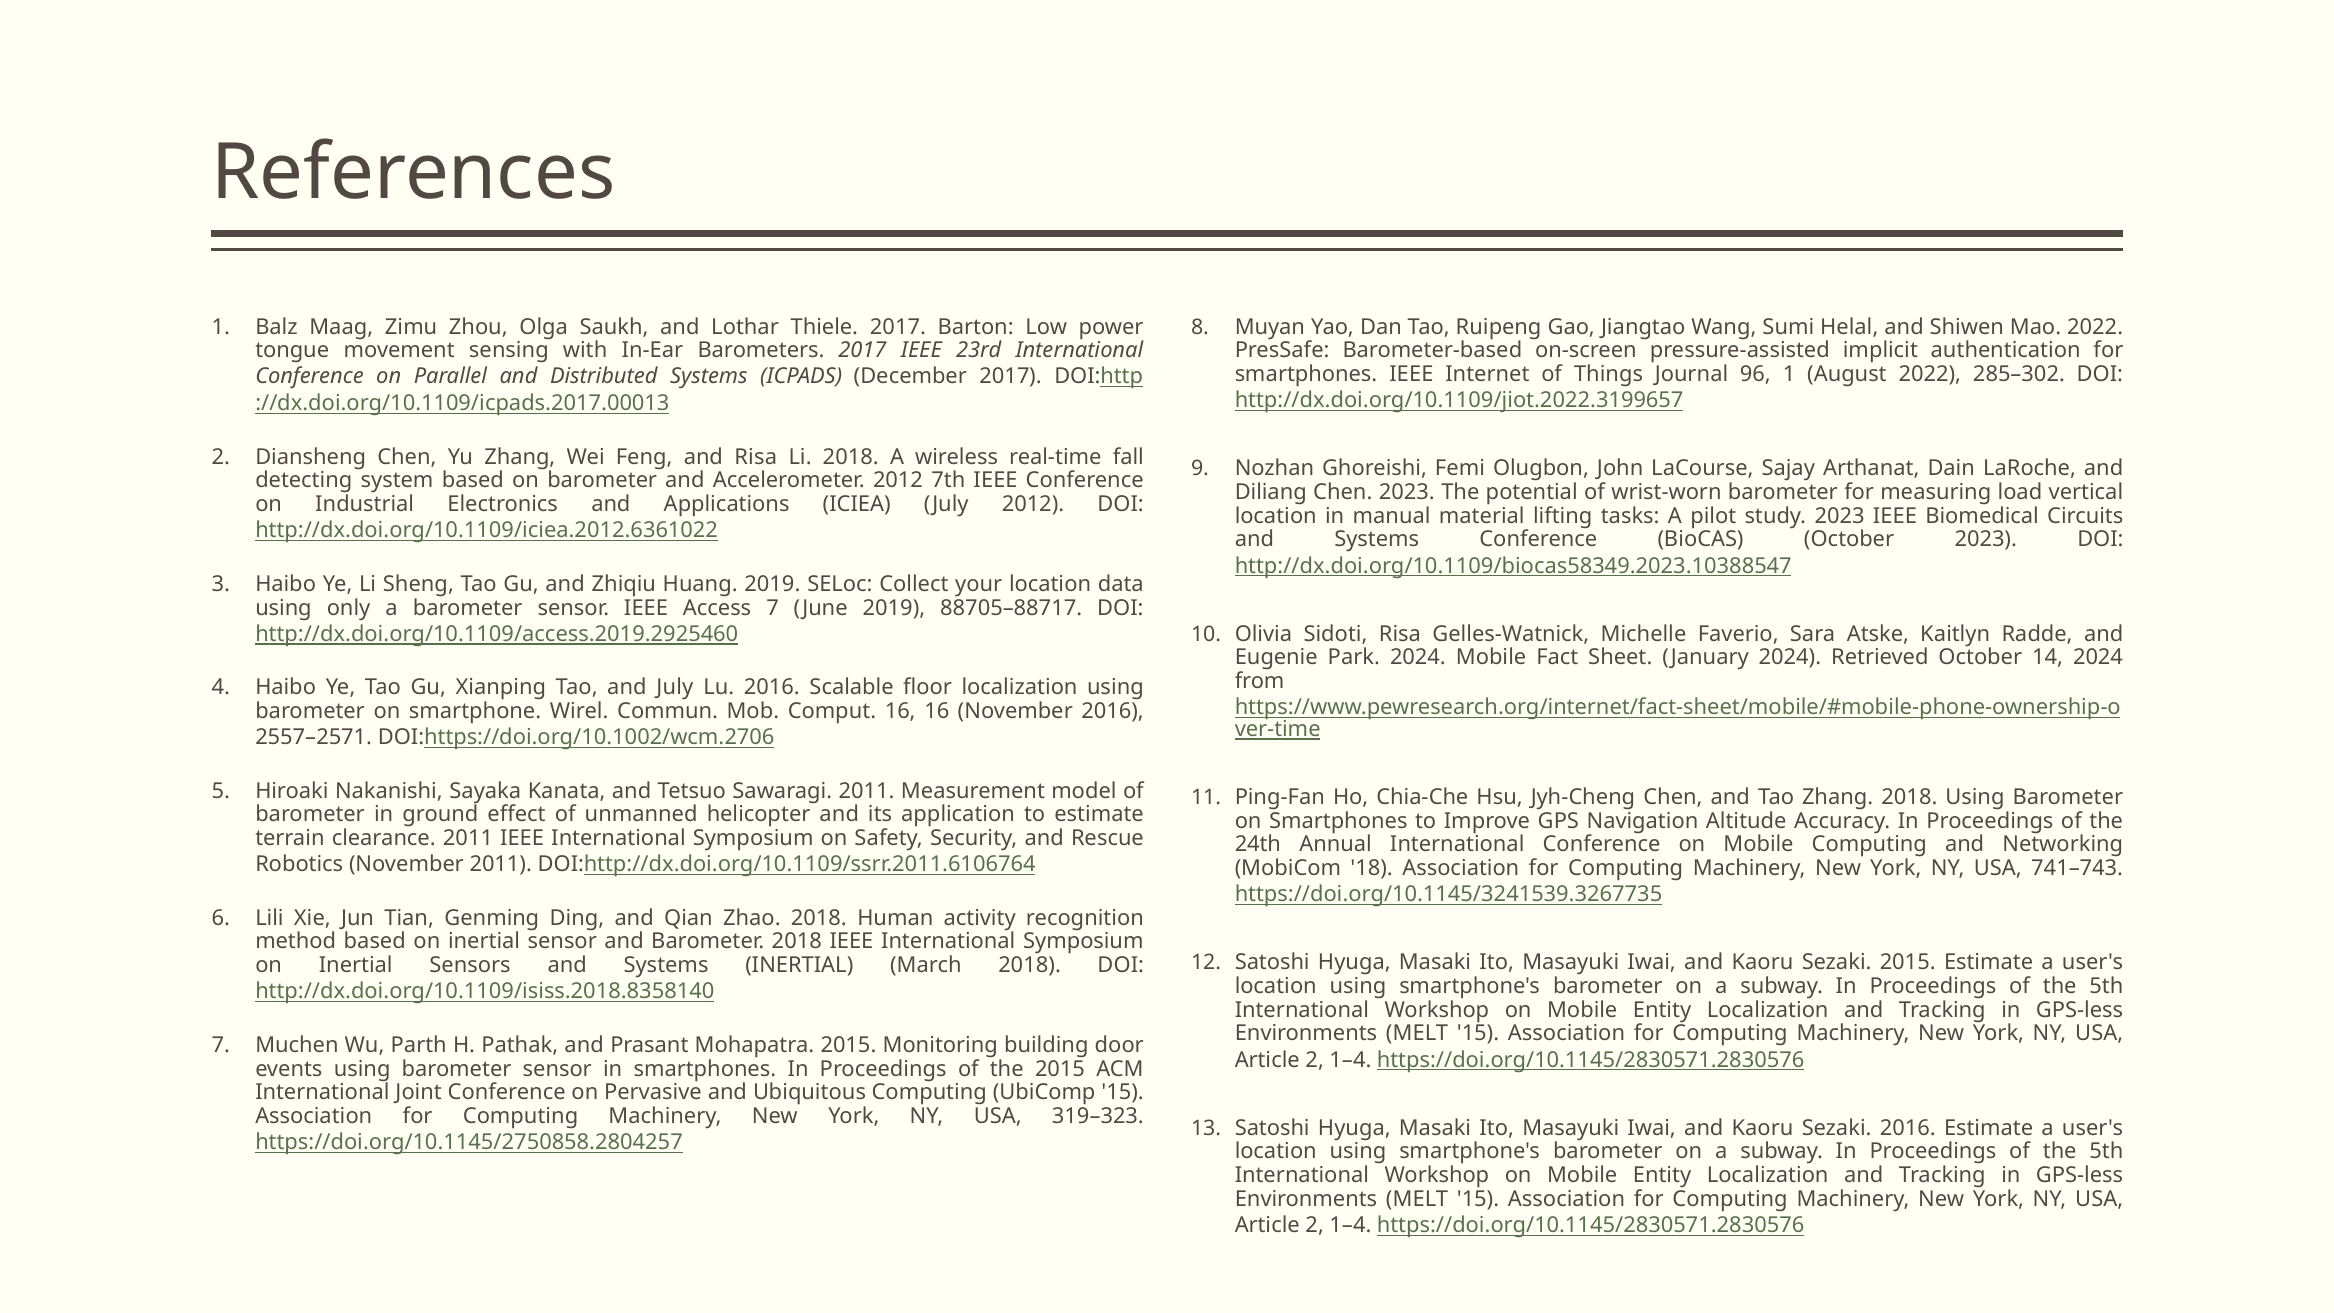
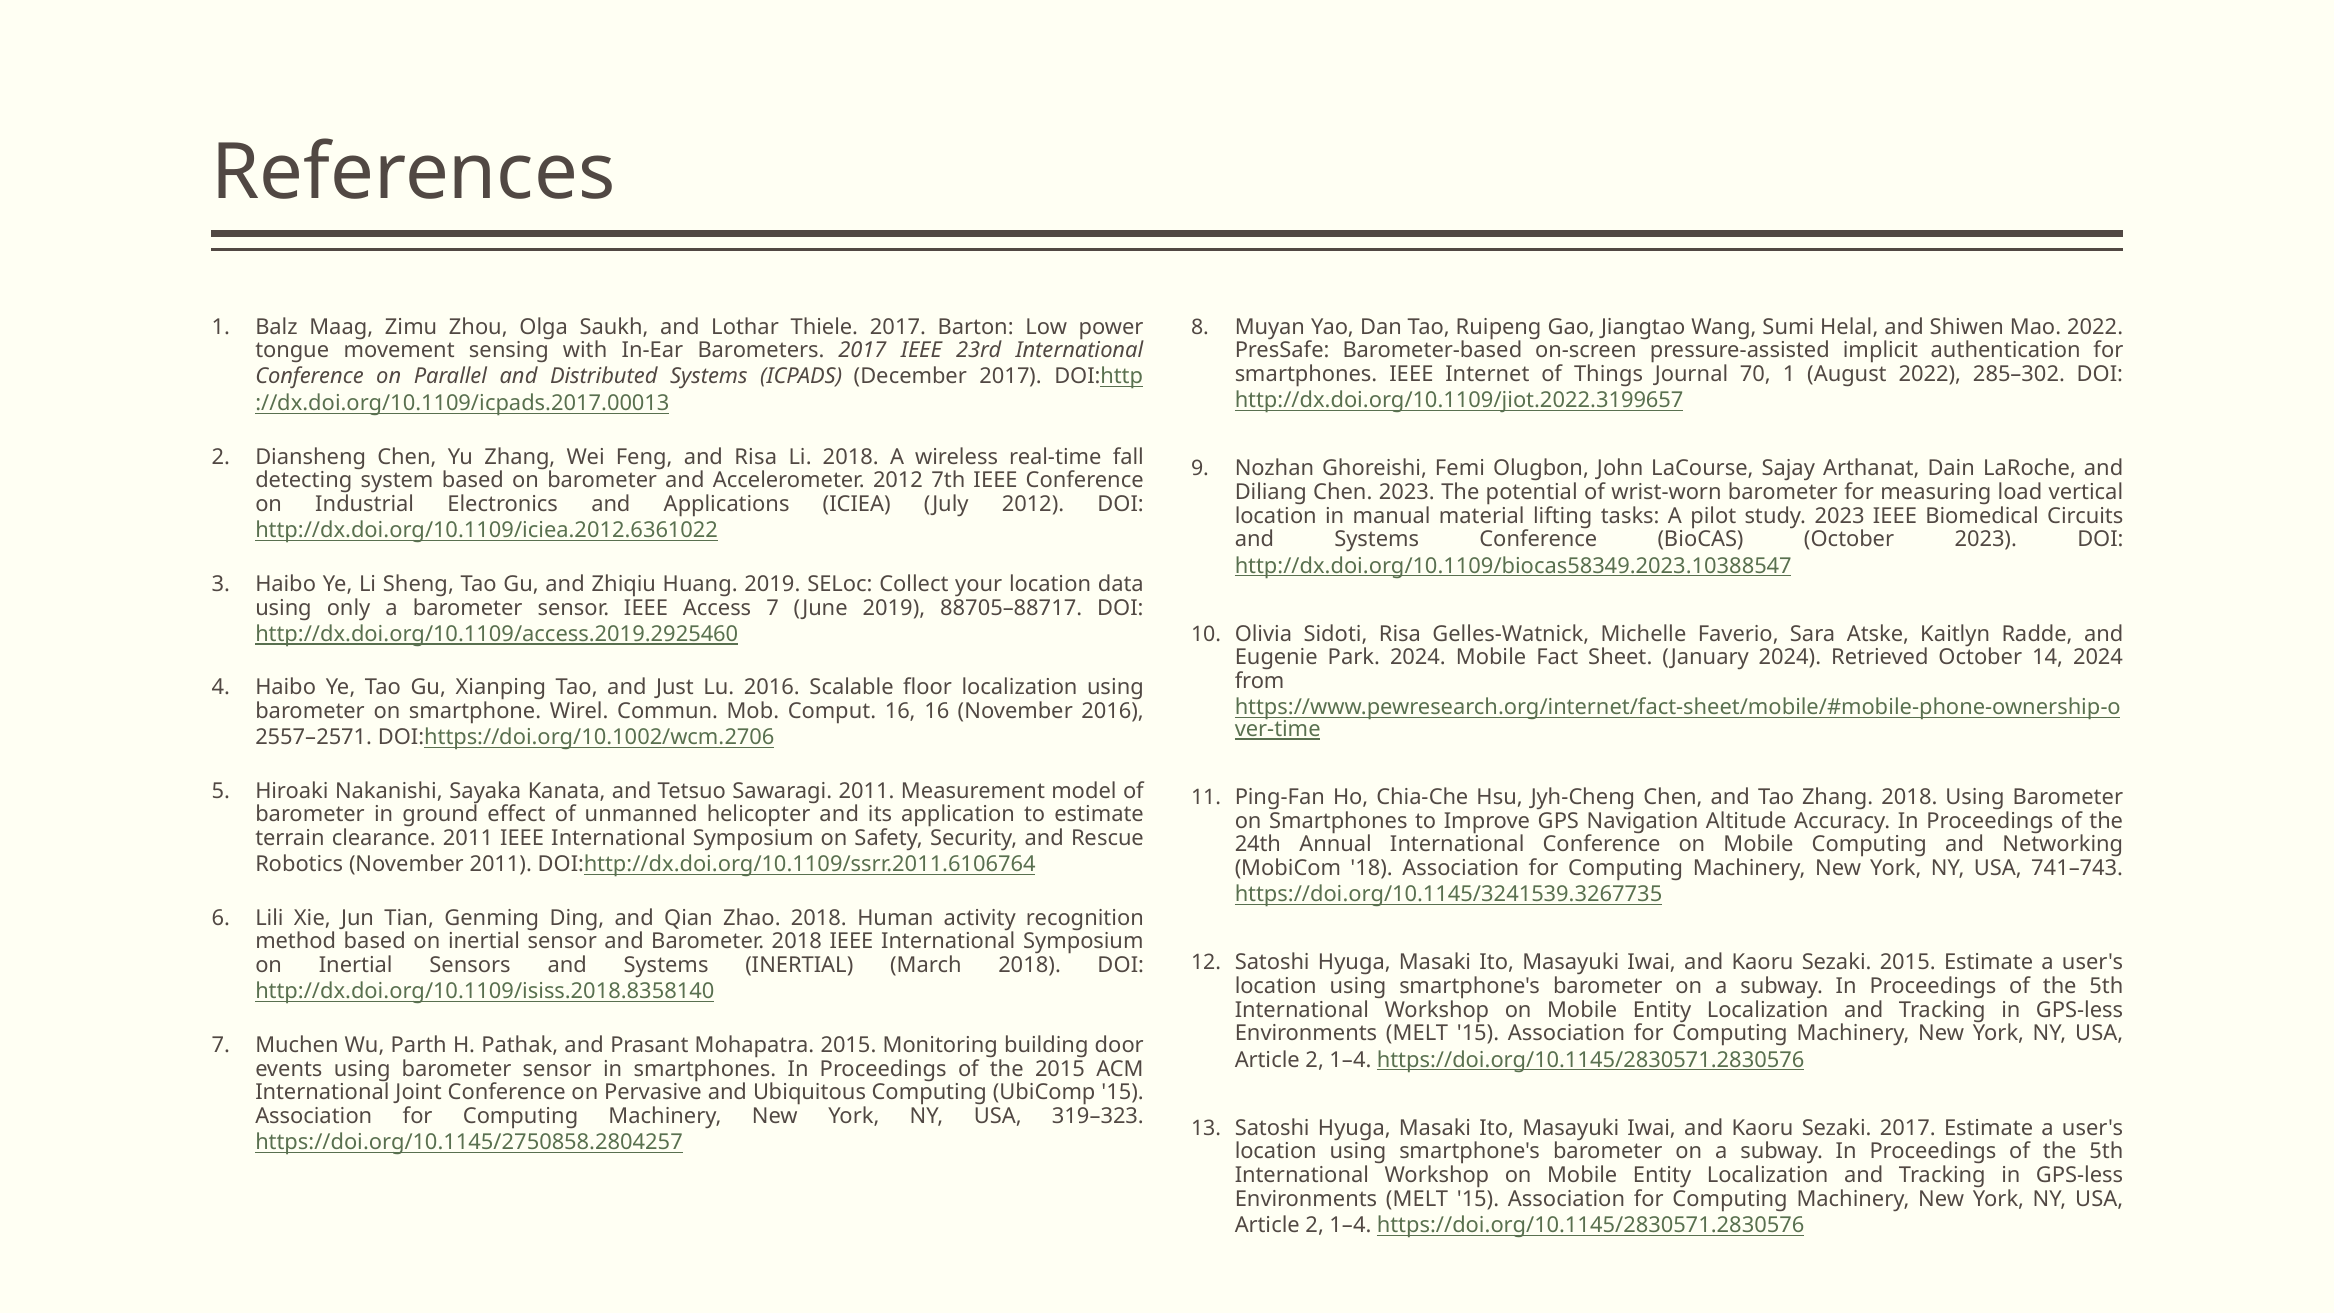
96: 96 -> 70
and July: July -> Just
Sezaki 2016: 2016 -> 2017
